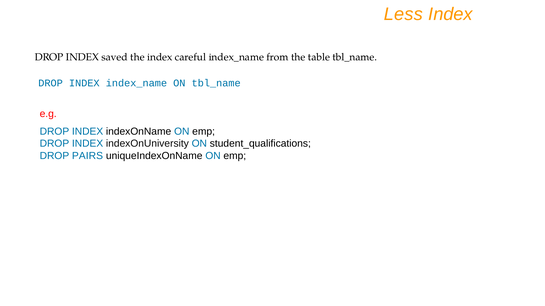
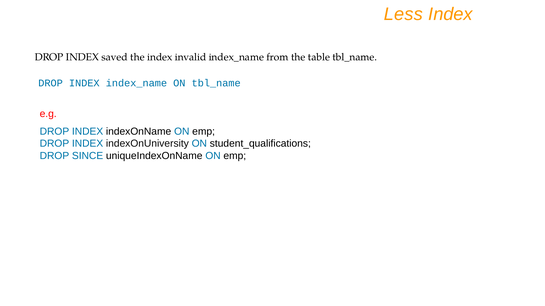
careful: careful -> invalid
PAIRS: PAIRS -> SINCE
